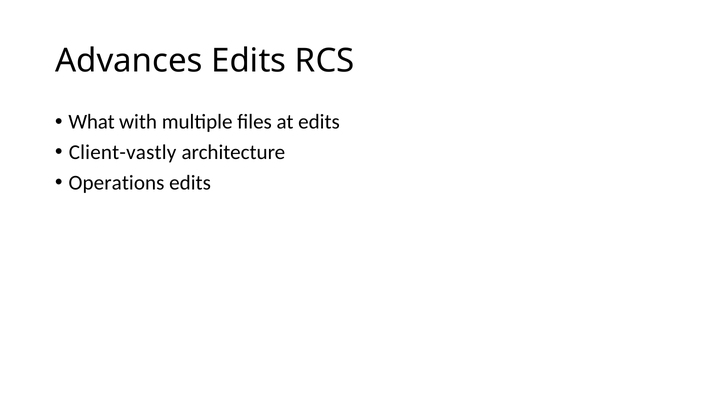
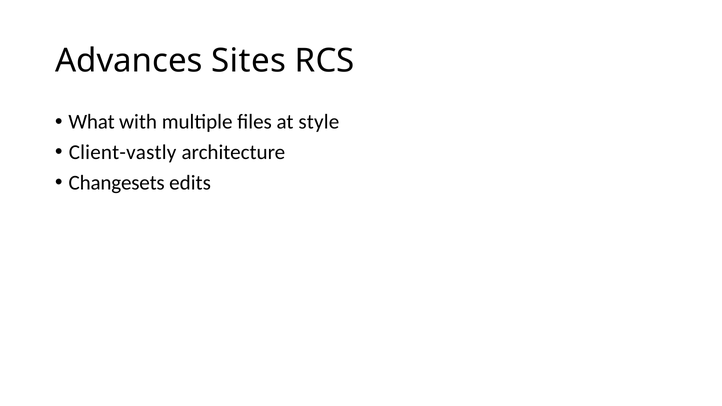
Advances Edits: Edits -> Sites
at edits: edits -> style
Operations: Operations -> Changesets
